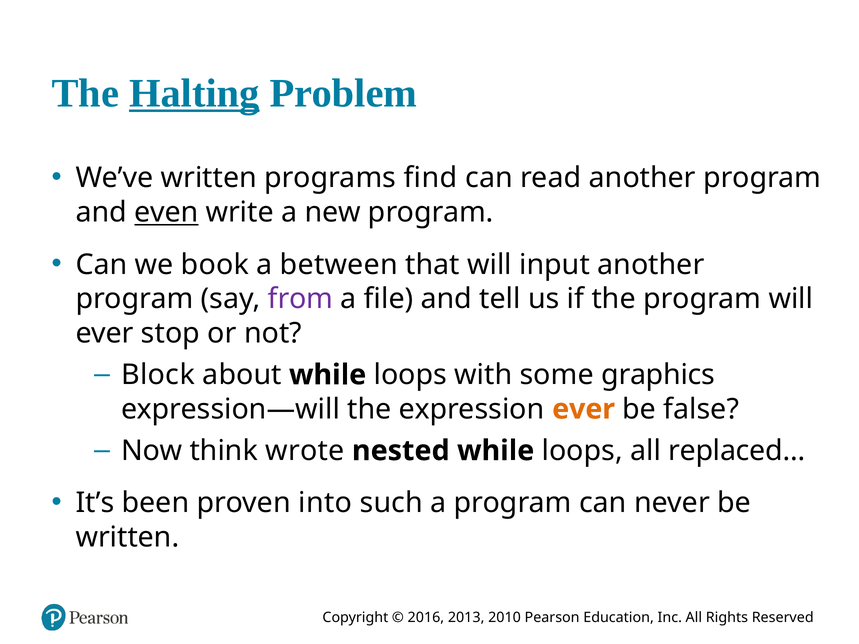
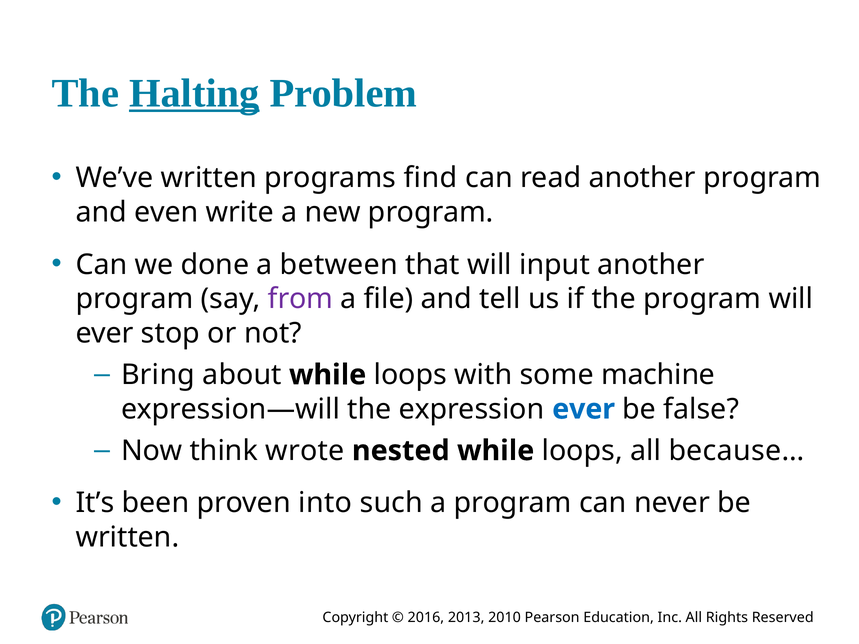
even underline: present -> none
book: book -> done
Block: Block -> Bring
graphics: graphics -> machine
ever at (584, 409) colour: orange -> blue
replaced…: replaced… -> because…
